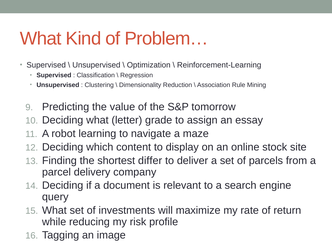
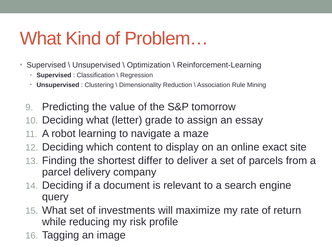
stock: stock -> exact
